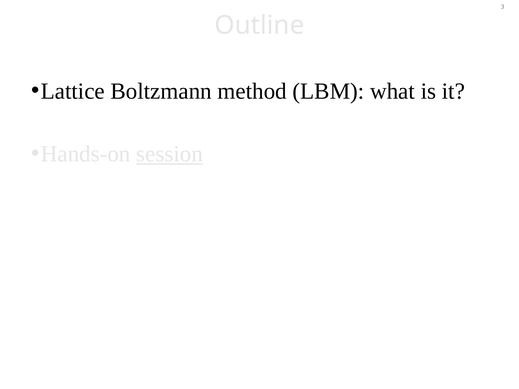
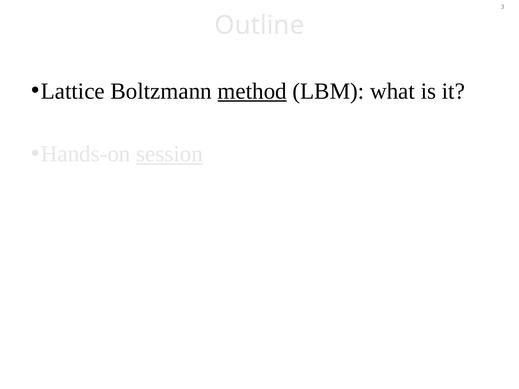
method underline: none -> present
